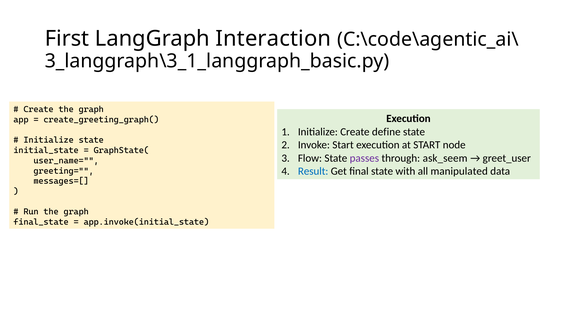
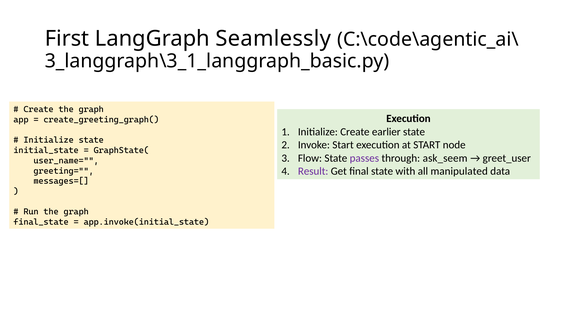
Interaction: Interaction -> Seamlessly
define: define -> earlier
Result colour: blue -> purple
